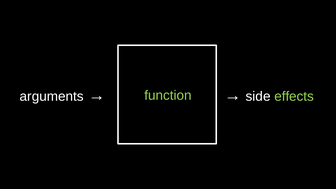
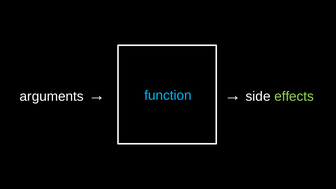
function colour: light green -> light blue
